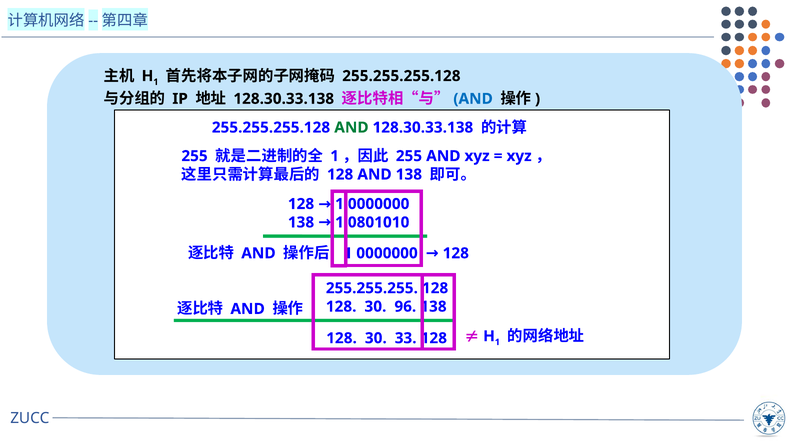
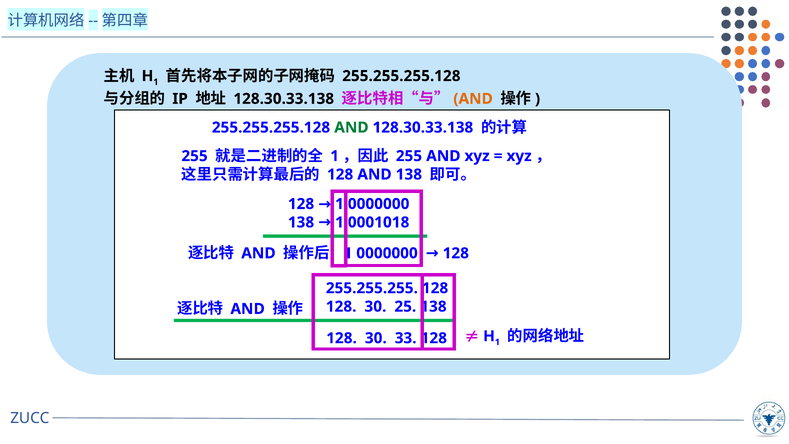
AND at (473, 99) colour: blue -> orange
0801010: 0801010 -> 0001018
96: 96 -> 25
